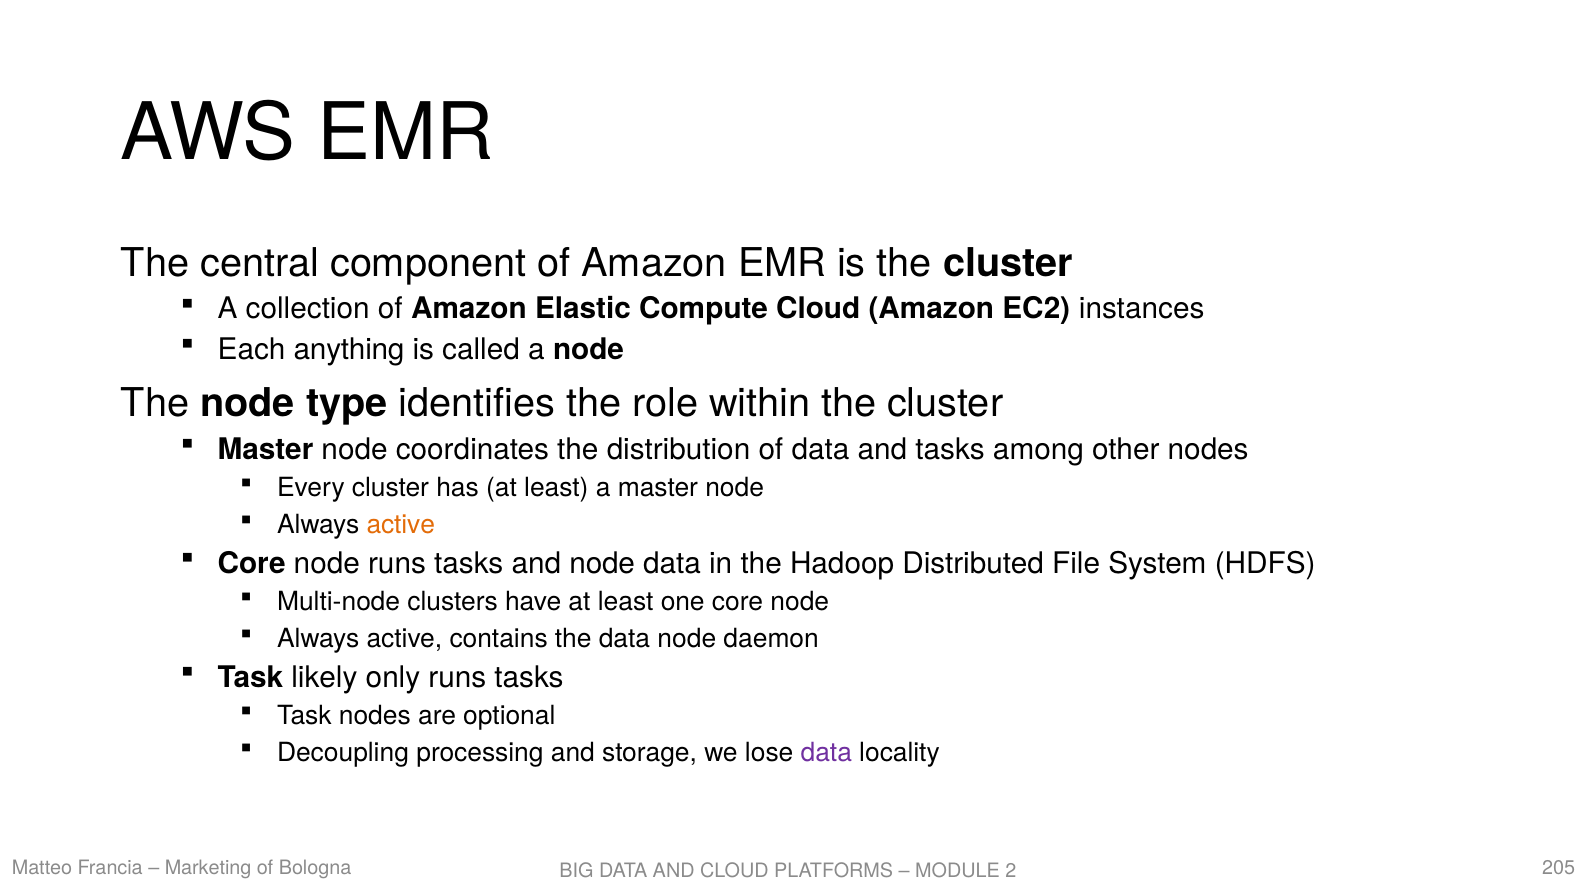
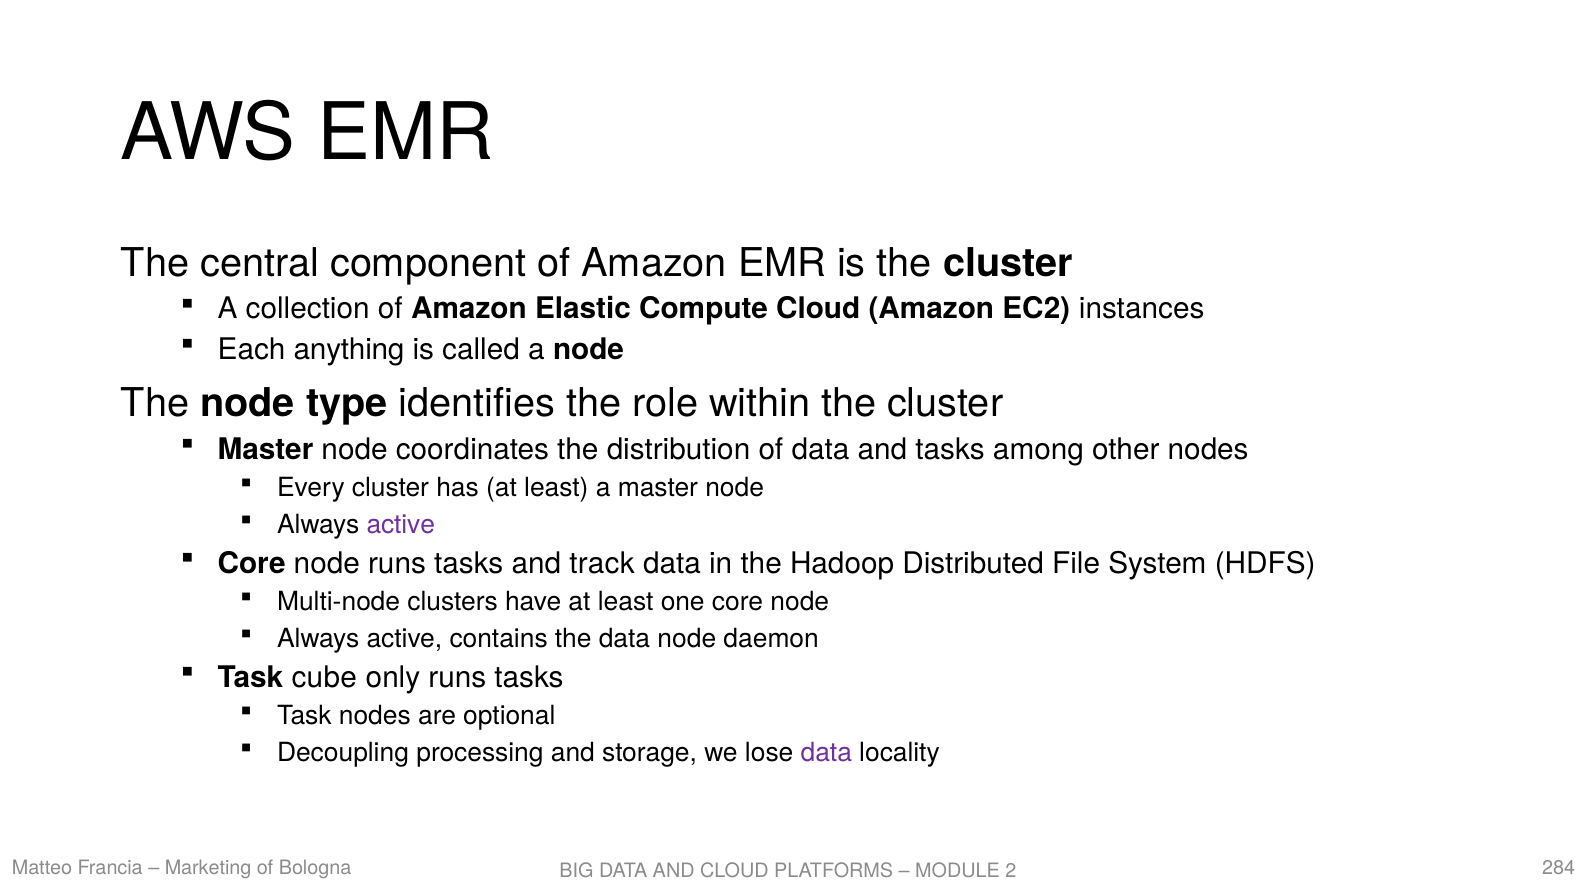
active at (401, 525) colour: orange -> purple
and node: node -> track
likely: likely -> cube
205: 205 -> 284
